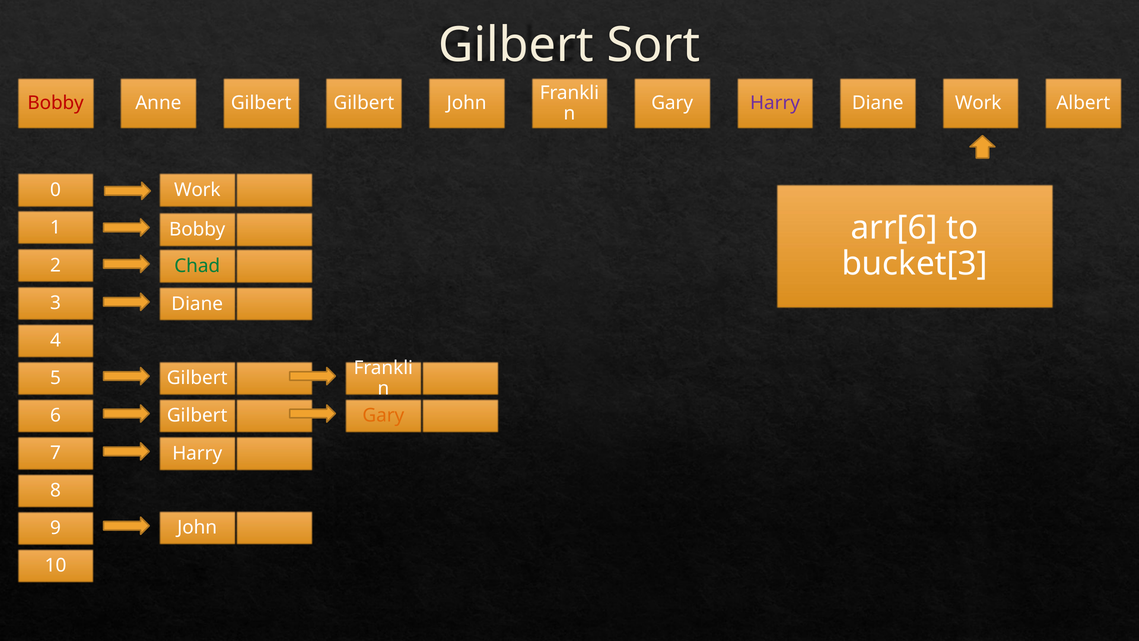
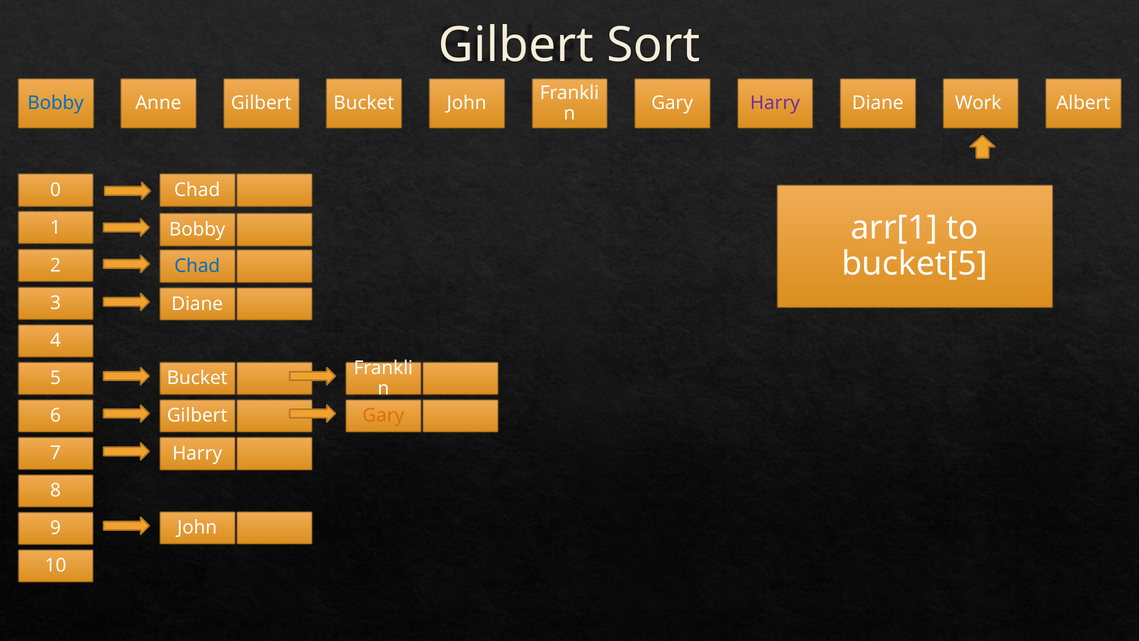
Bobby at (56, 103) colour: red -> blue
Anne Gilbert Gilbert: Gilbert -> Bucket
Work at (197, 190): Work -> Chad
arr[6: arr[6 -> arr[1
bucket[3: bucket[3 -> bucket[5
Chad at (197, 266) colour: green -> blue
Gilbert at (197, 378): Gilbert -> Bucket
